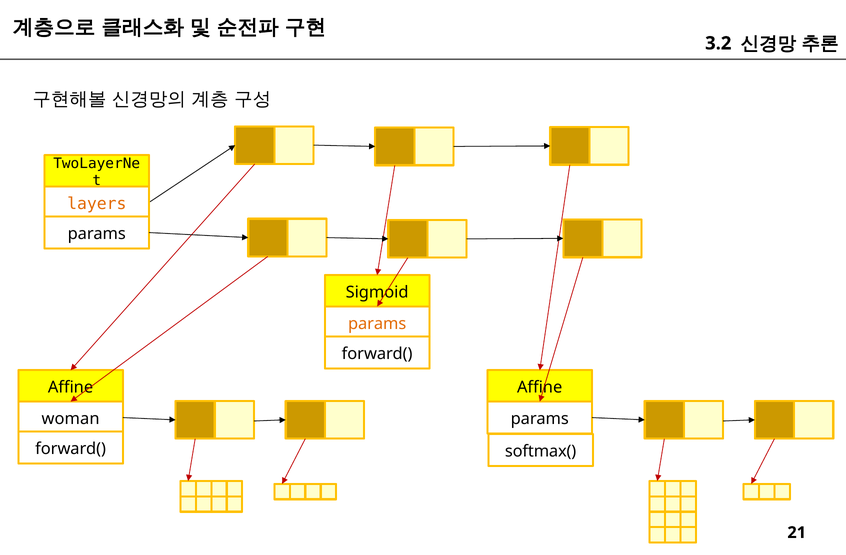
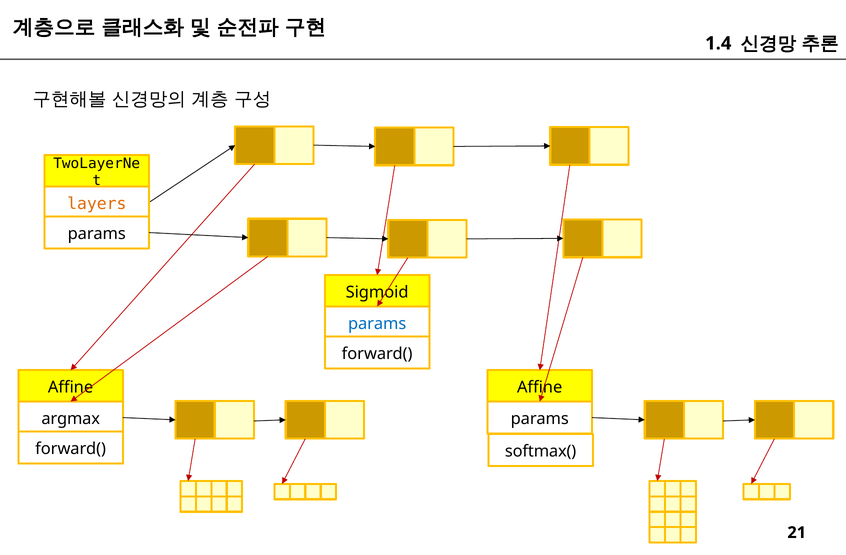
3.2: 3.2 -> 1.4
params at (377, 324) colour: orange -> blue
woman: woman -> argmax
